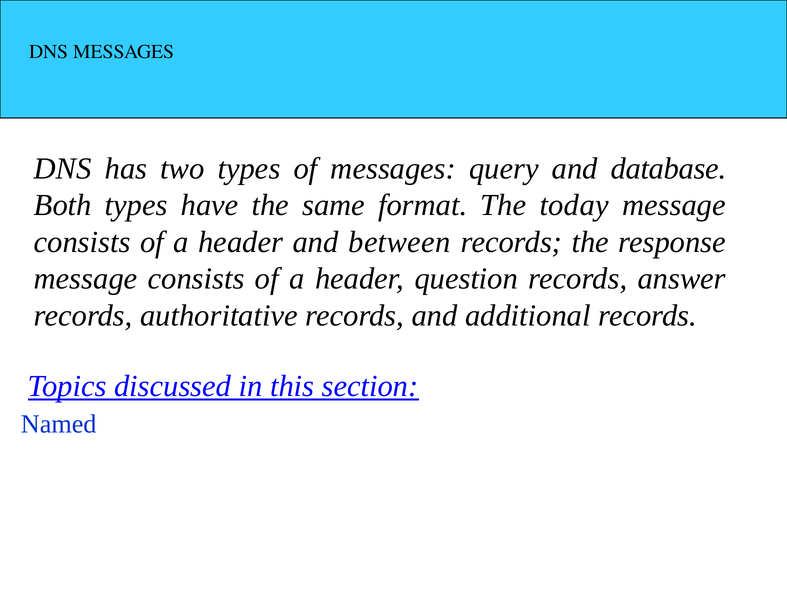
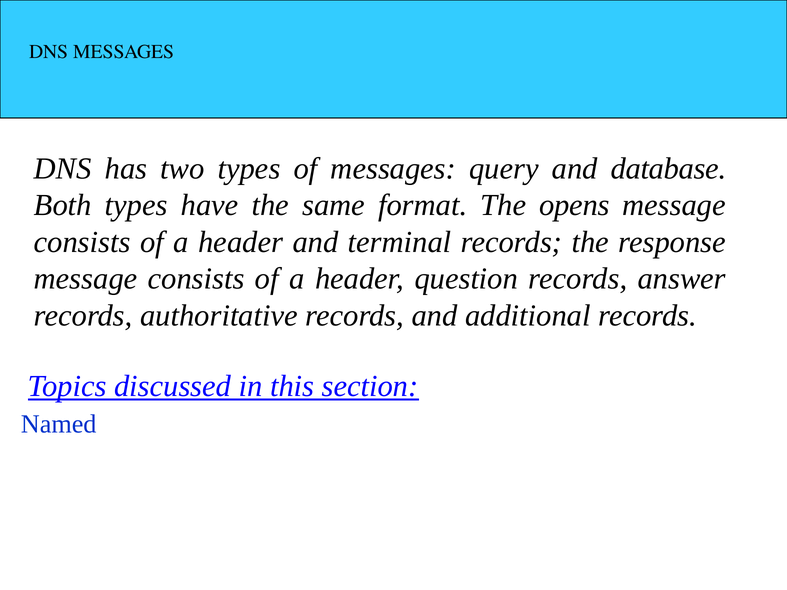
today: today -> opens
between: between -> terminal
